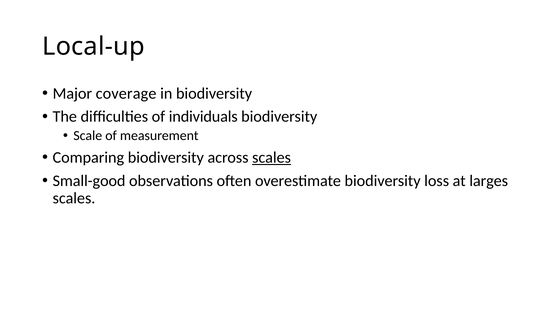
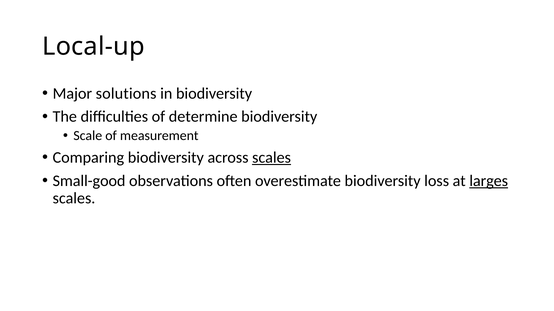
coverage: coverage -> solutions
individuals: individuals -> determine
larges underline: none -> present
